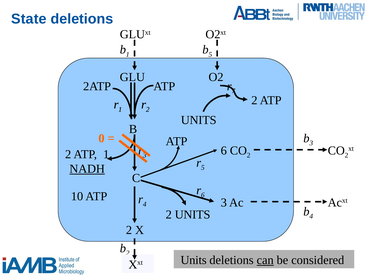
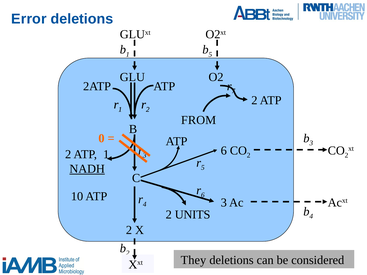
State: State -> Error
UNITS at (199, 120): UNITS -> FROM
Units at (194, 260): Units -> They
can underline: present -> none
